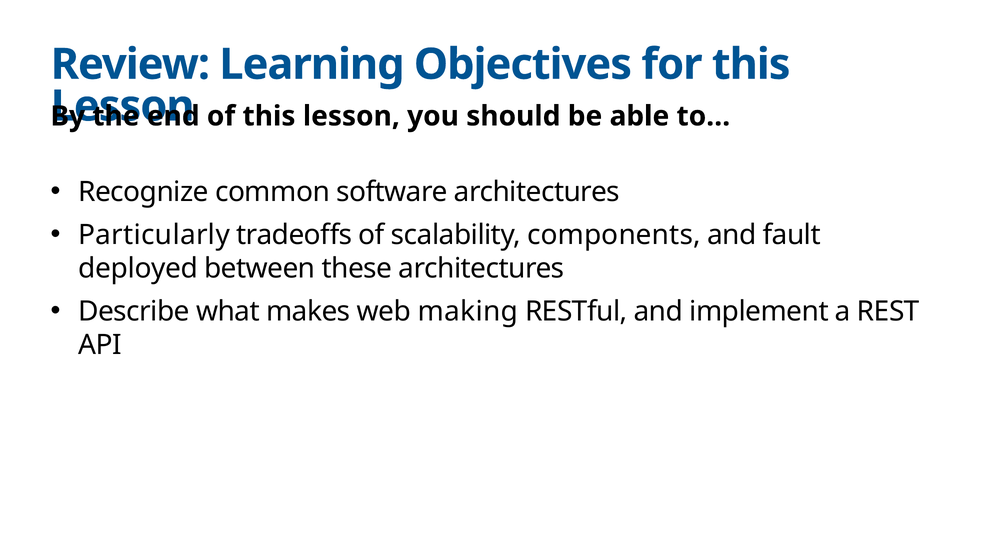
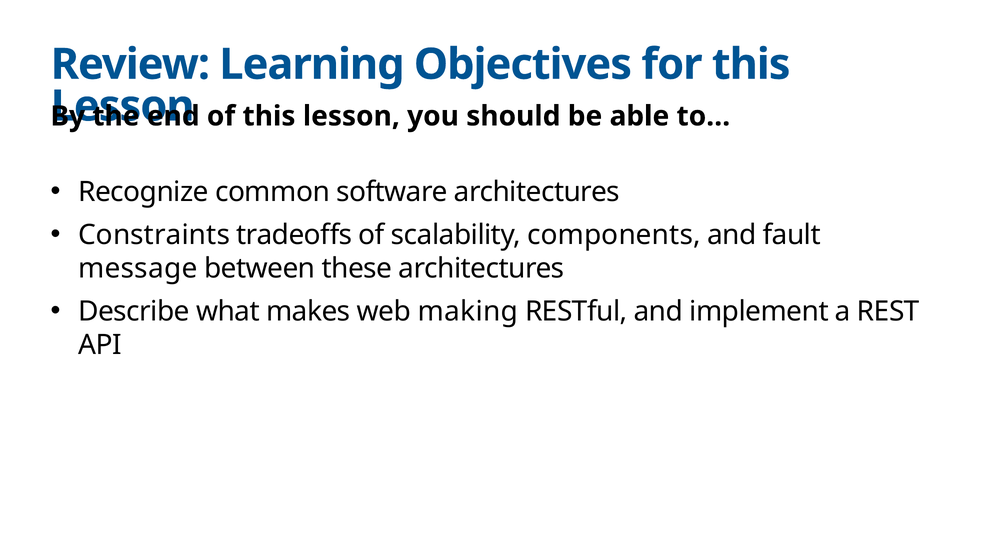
Particularly: Particularly -> Constraints
deployed: deployed -> message
